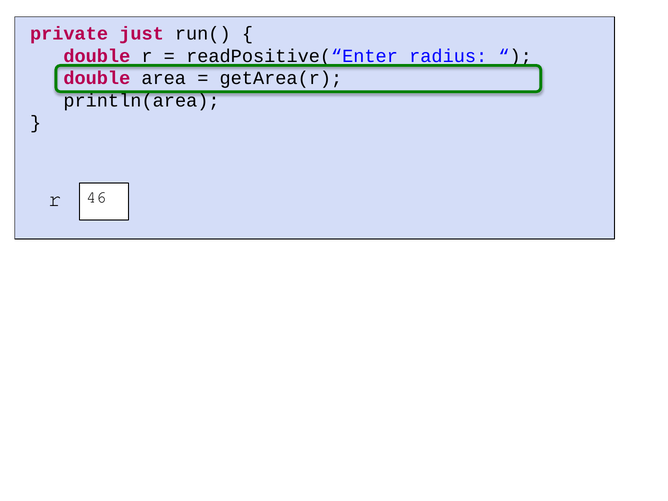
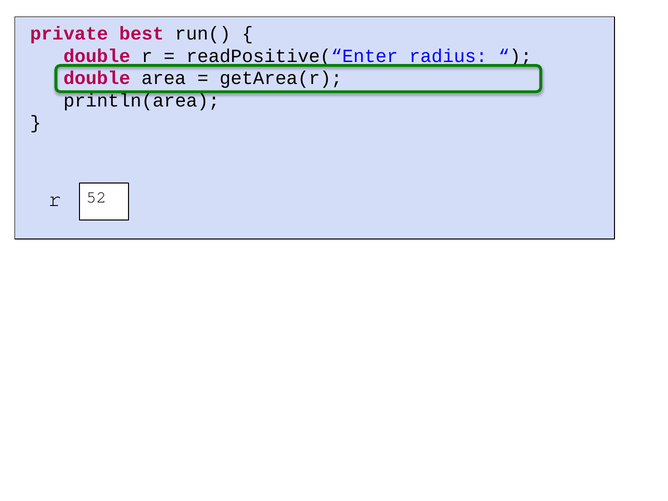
just: just -> best
46: 46 -> 52
